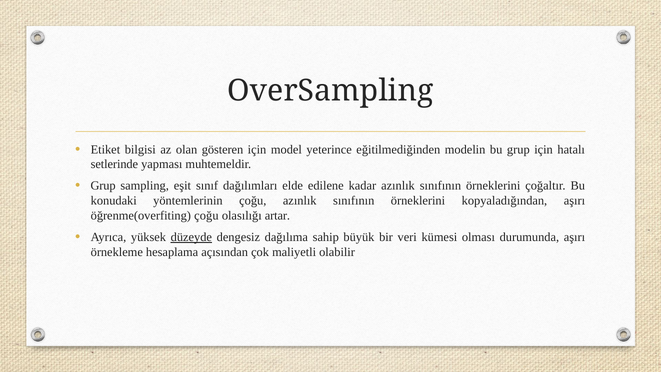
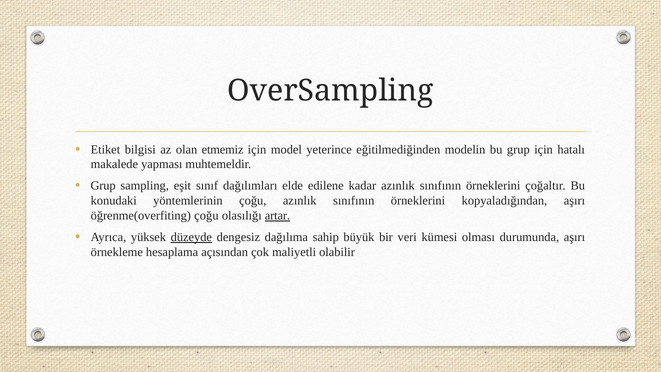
gösteren: gösteren -> etmemiz
setlerinde: setlerinde -> makalede
artar underline: none -> present
